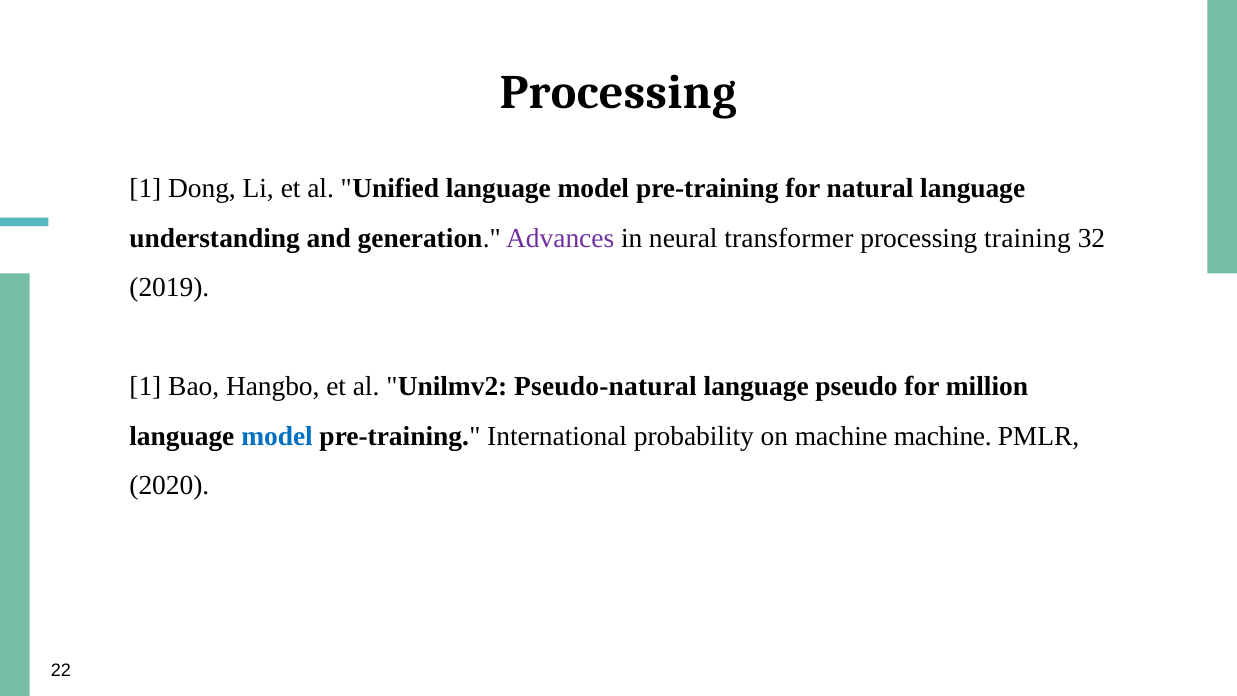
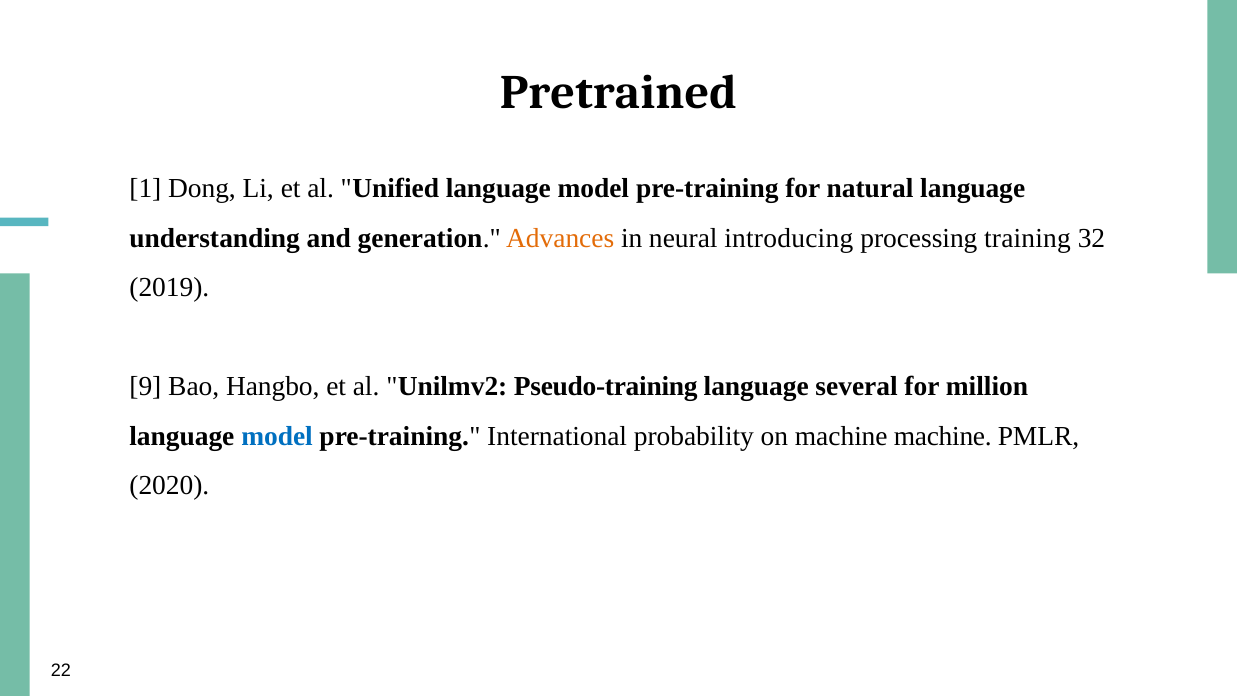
Processing at (618, 93): Processing -> Pretrained
Advances colour: purple -> orange
transformer: transformer -> introducing
1 at (145, 386): 1 -> 9
Pseudo-natural: Pseudo-natural -> Pseudo-training
pseudo: pseudo -> several
